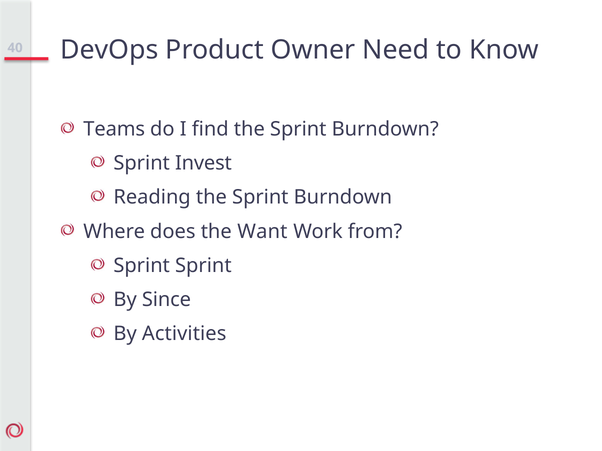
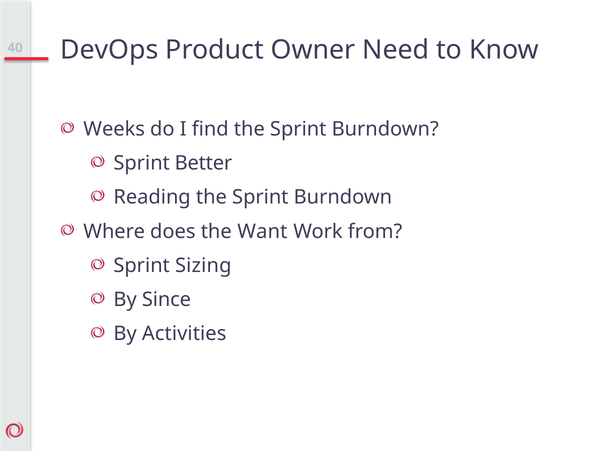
Teams: Teams -> Weeks
Invest: Invest -> Better
Sprint Sprint: Sprint -> Sizing
